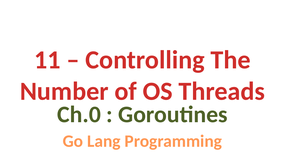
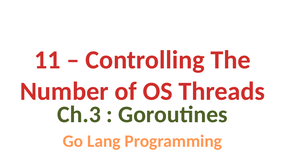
Ch.0: Ch.0 -> Ch.3
